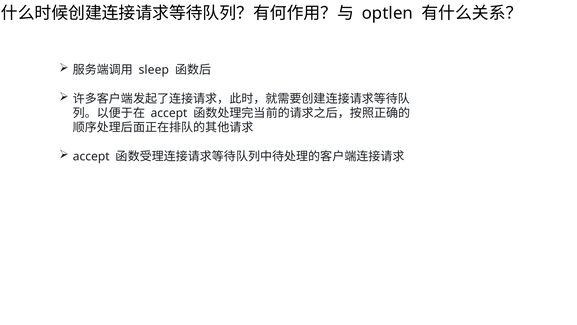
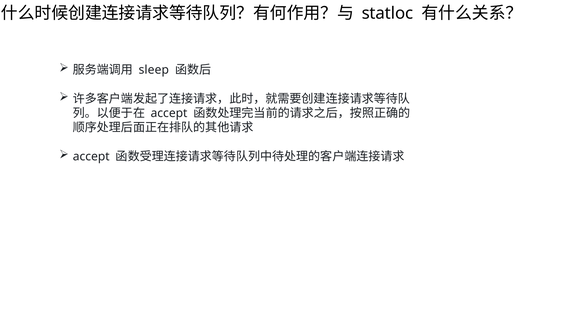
optlen: optlen -> statloc
